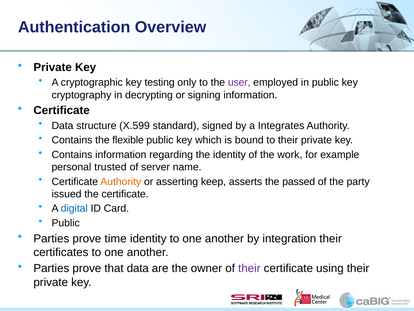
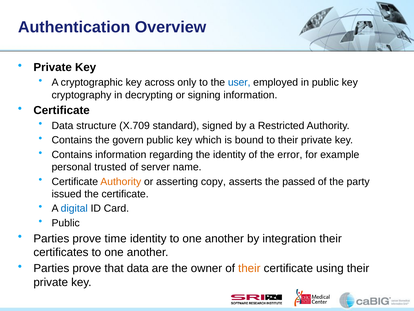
testing: testing -> across
user colour: purple -> blue
X.599: X.599 -> X.709
Integrates: Integrates -> Restricted
flexible: flexible -> govern
work: work -> error
keep: keep -> copy
their at (249, 268) colour: purple -> orange
